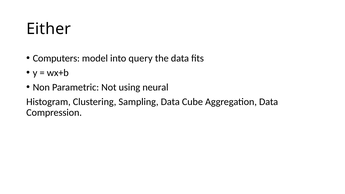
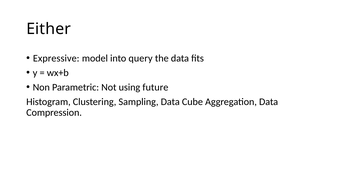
Computers: Computers -> Expressive
neural: neural -> future
